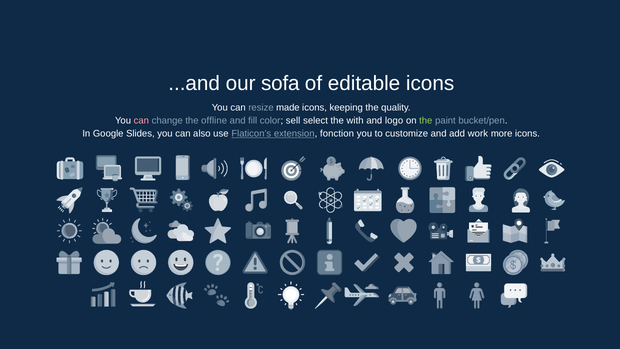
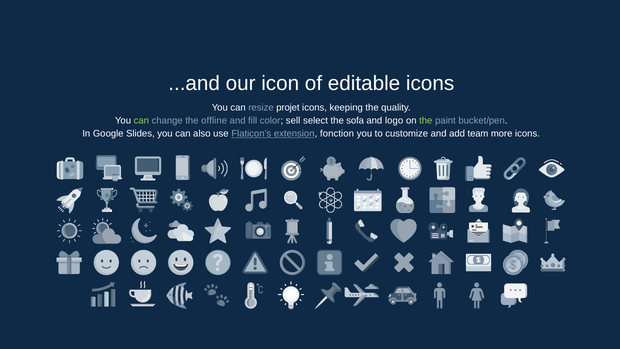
sofa: sofa -> icon
made: made -> projet
can at (141, 120) colour: pink -> light green
with: with -> sofa
work: work -> team
